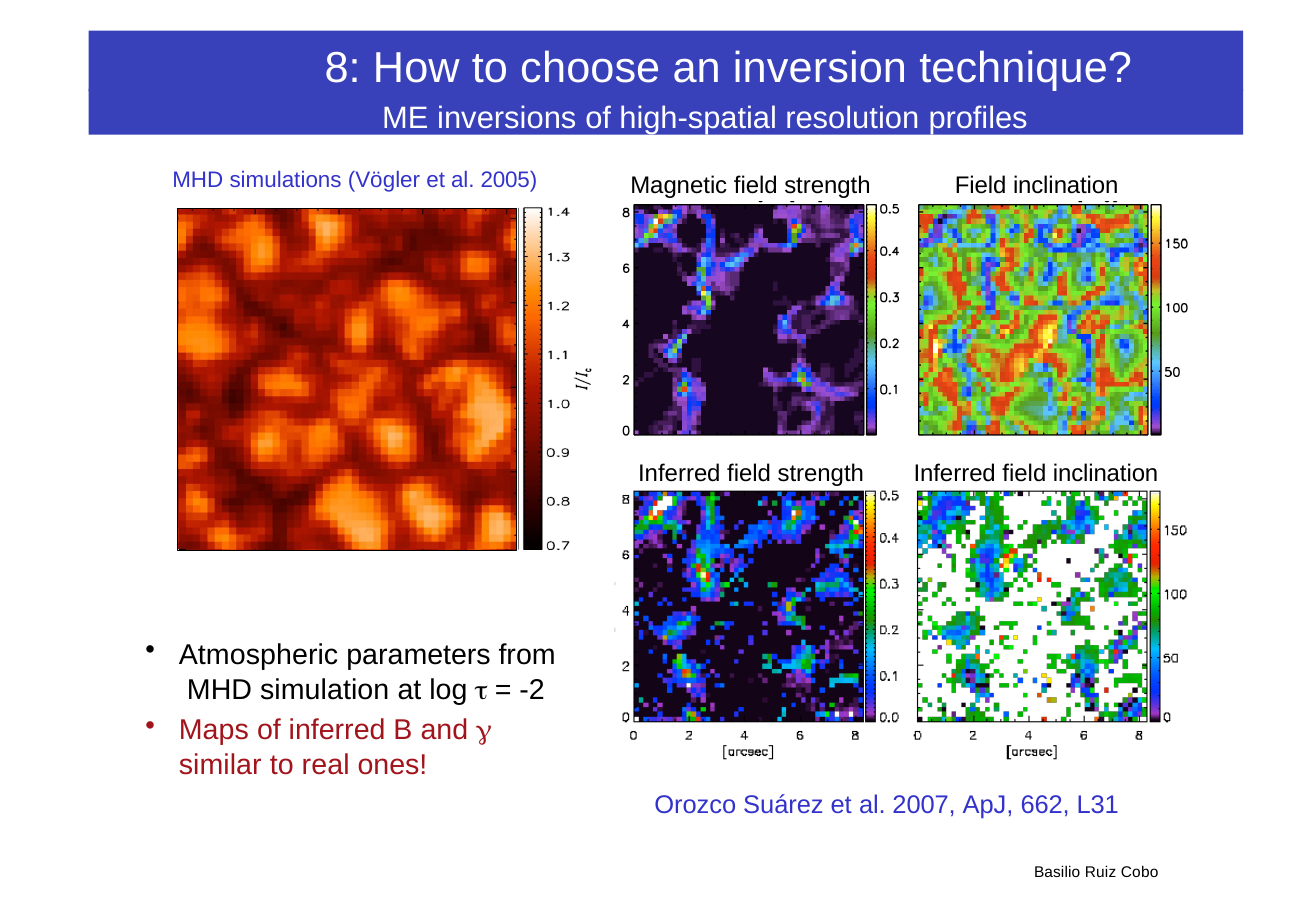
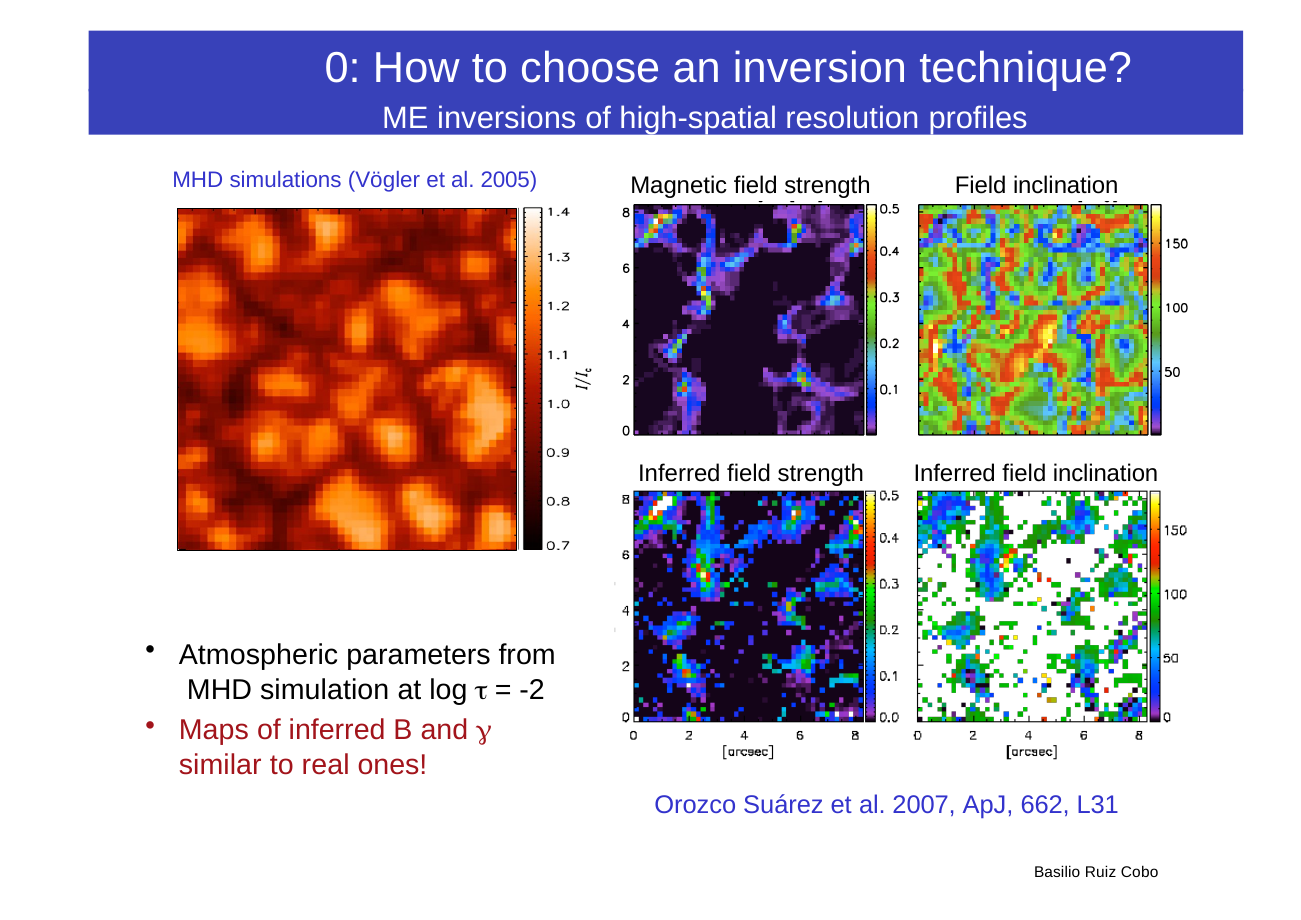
8: 8 -> 0
